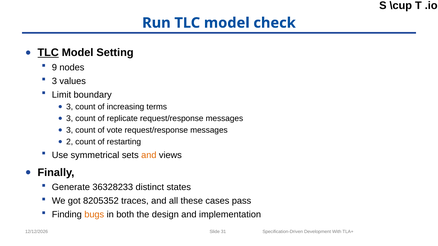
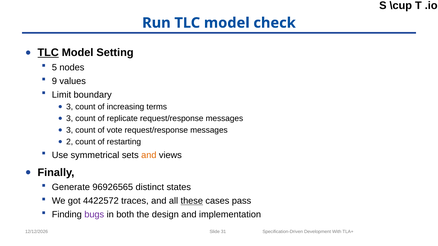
9: 9 -> 5
3 at (54, 81): 3 -> 9
36328233: 36328233 -> 96926565
8205352: 8205352 -> 4422572
these underline: none -> present
bugs colour: orange -> purple
